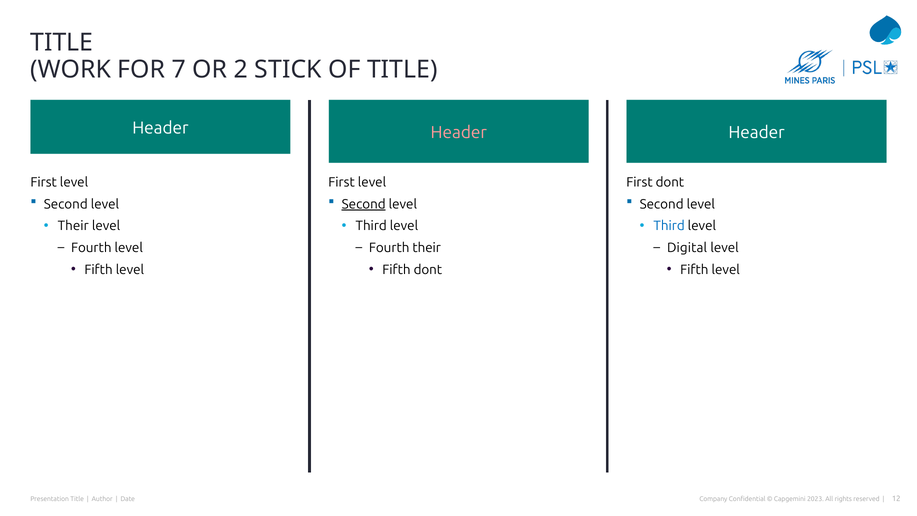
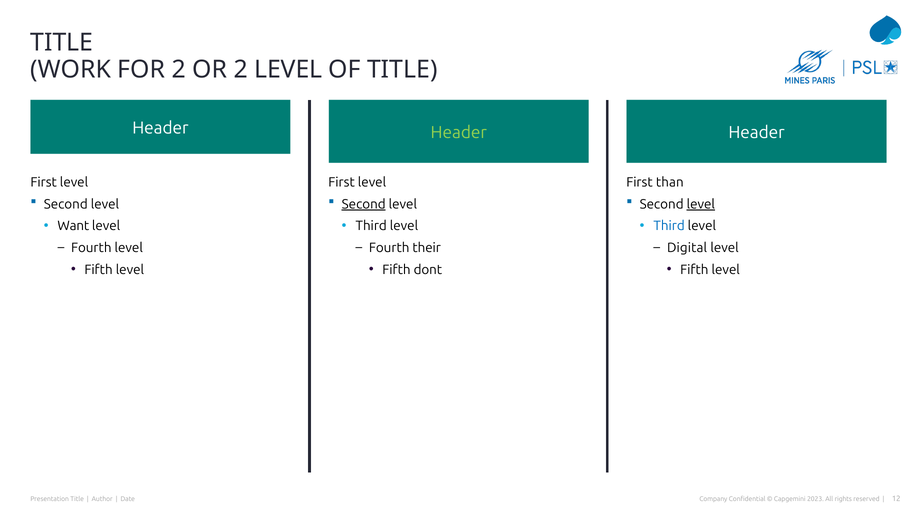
FOR 7: 7 -> 2
2 STICK: STICK -> LEVEL
Header at (459, 133) colour: pink -> light green
First dont: dont -> than
level at (701, 204) underline: none -> present
Their at (73, 226): Their -> Want
